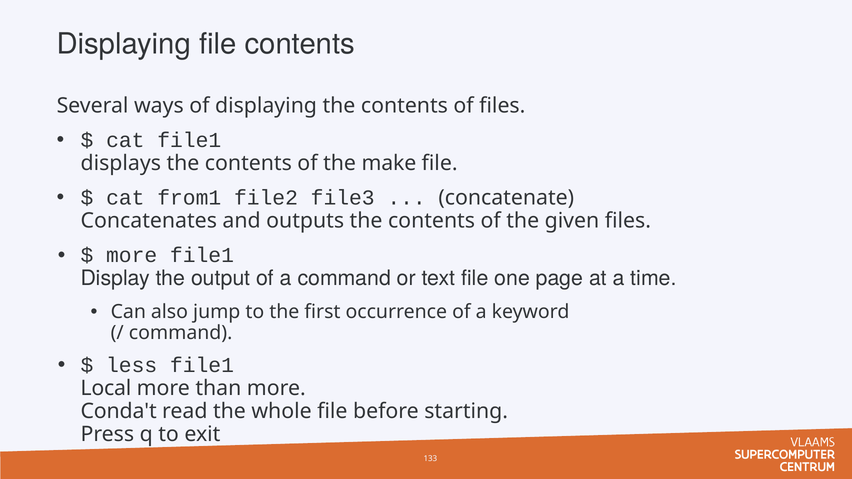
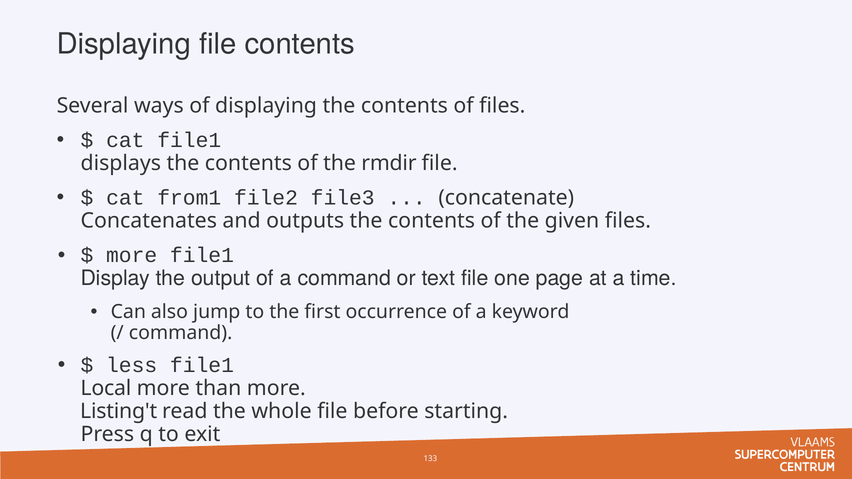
make: make -> rmdir
Conda't: Conda't -> Listing't
